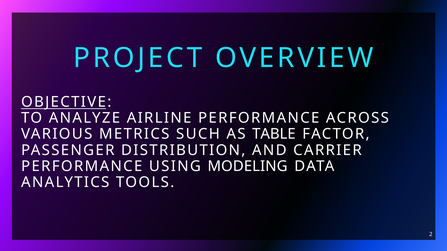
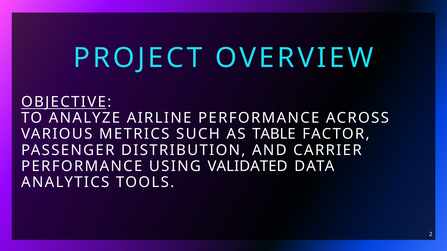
MODELING: MODELING -> VALIDATED
